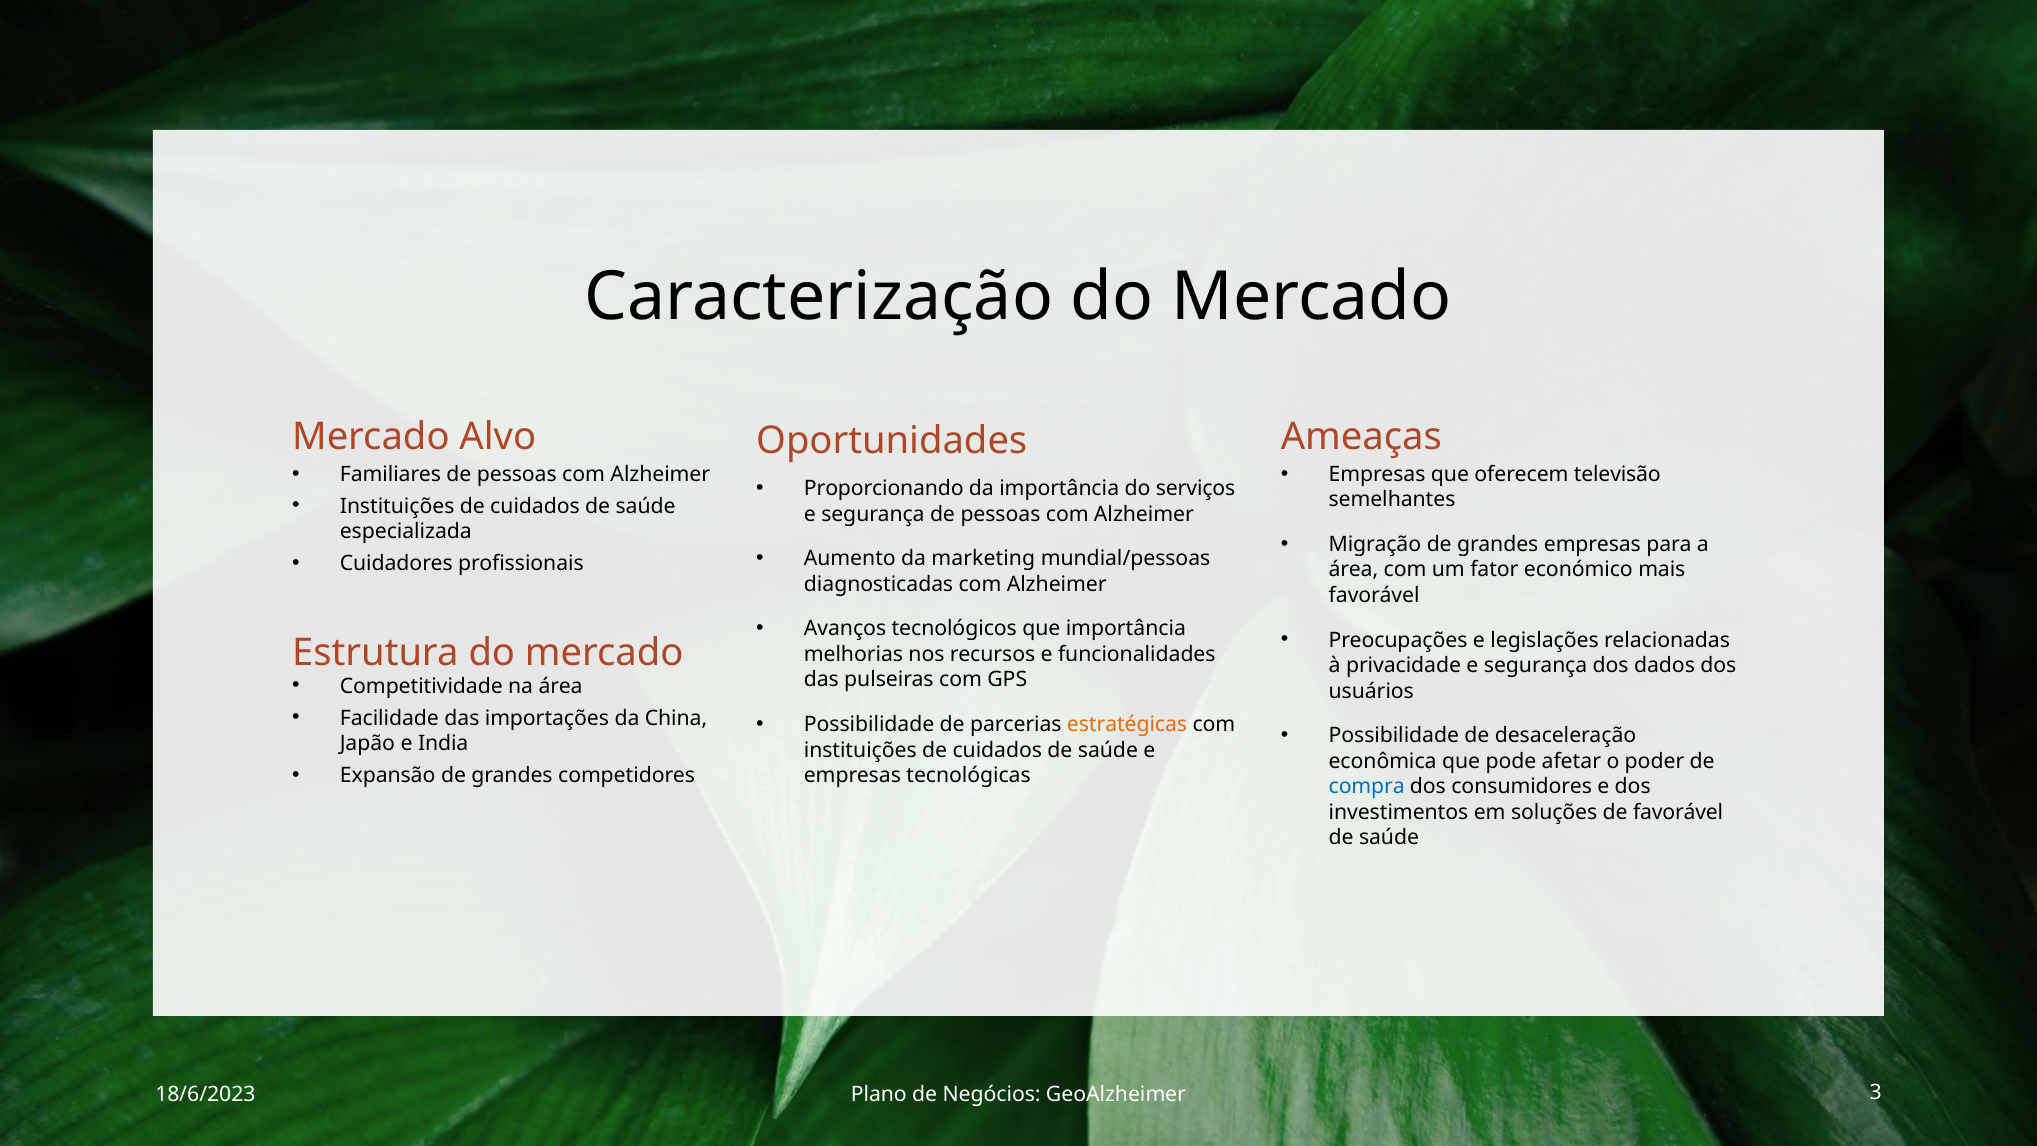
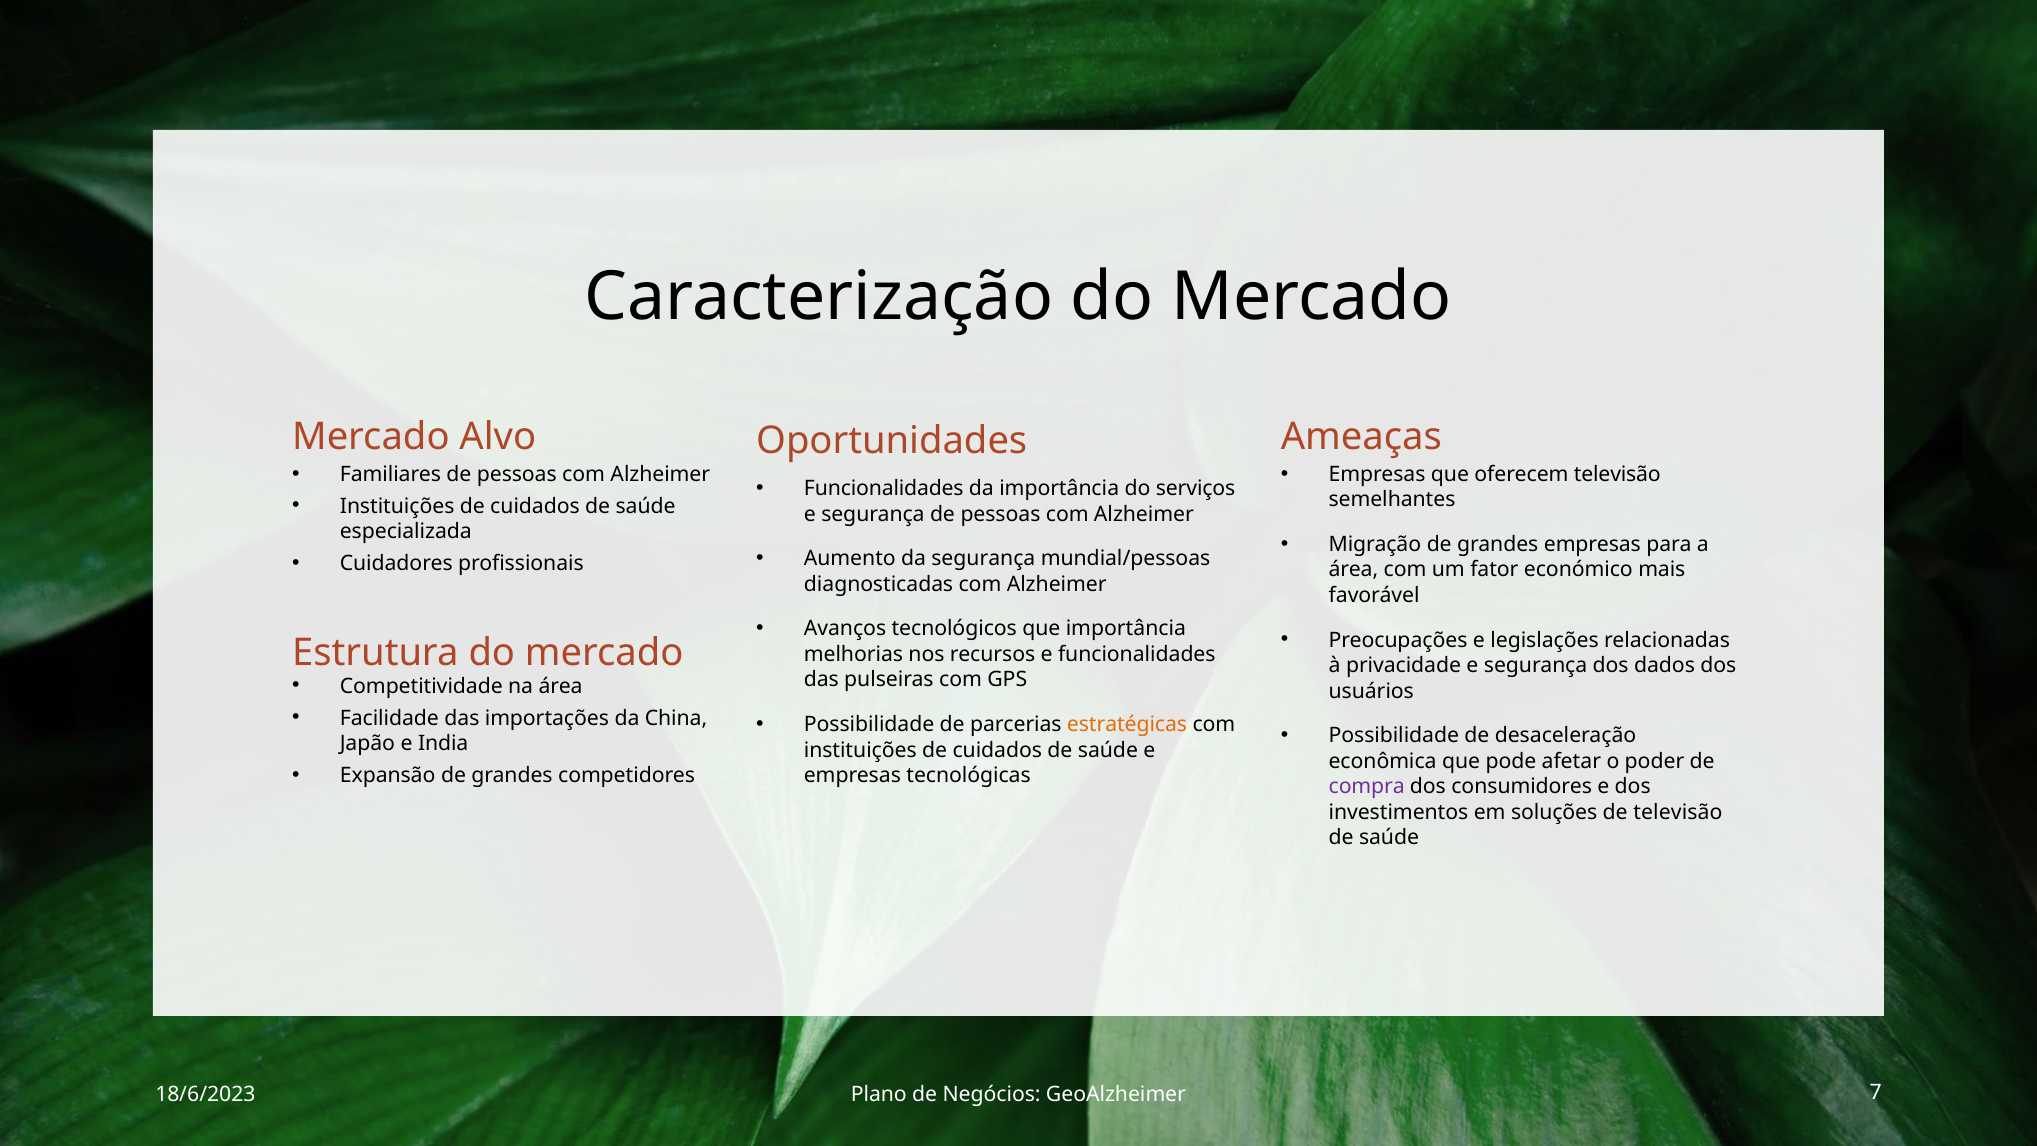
Proporcionando at (884, 488): Proporcionando -> Funcionalidades
da marketing: marketing -> segurança
compra colour: blue -> purple
de favorável: favorável -> televisão
3: 3 -> 7
